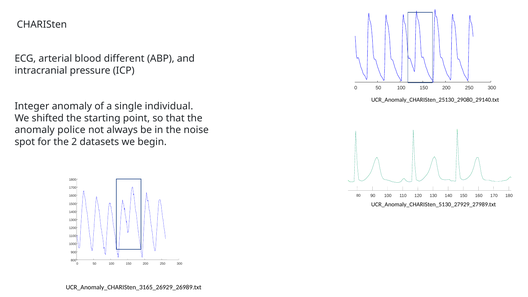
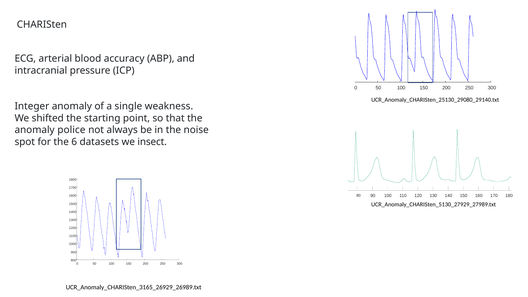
different: different -> accuracy
individual: individual -> weakness
2: 2 -> 6
begin: begin -> insect
